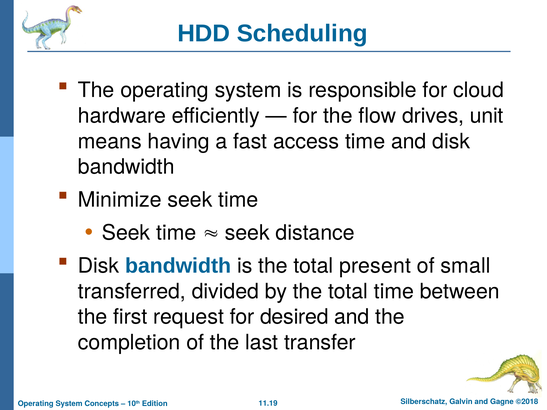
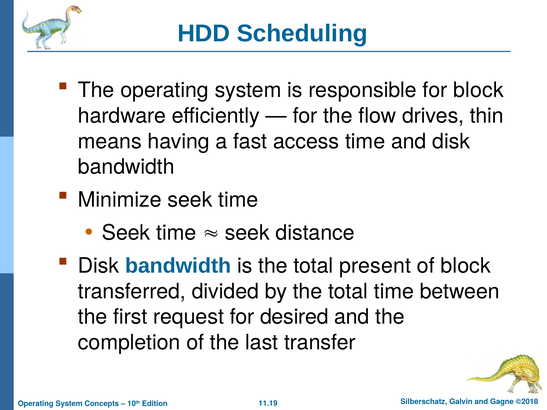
for cloud: cloud -> block
unit: unit -> thin
of small: small -> block
